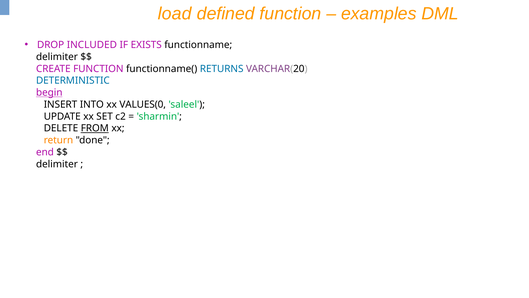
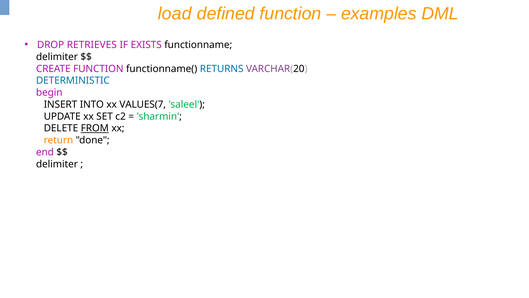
INCLUDED: INCLUDED -> RETRIEVES
begin underline: present -> none
VALUES(0: VALUES(0 -> VALUES(7
